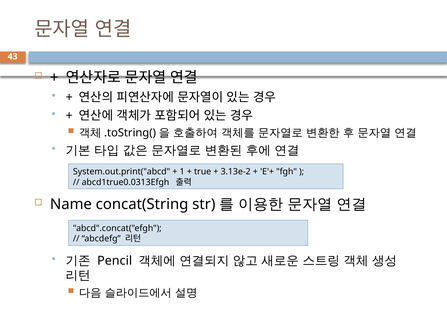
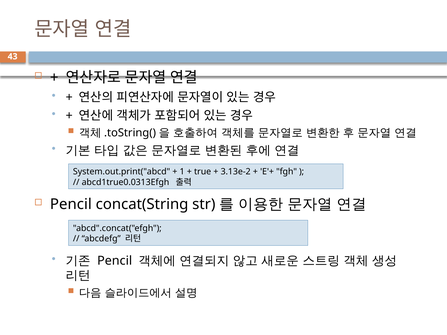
Name at (71, 204): Name -> Pencil
